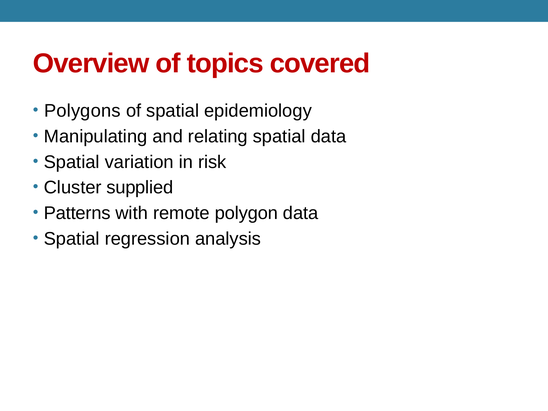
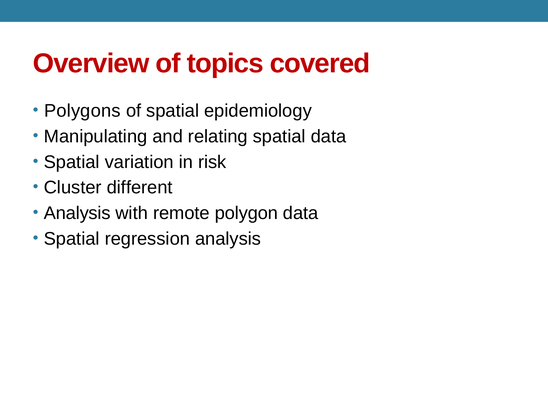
supplied: supplied -> different
Patterns at (77, 213): Patterns -> Analysis
